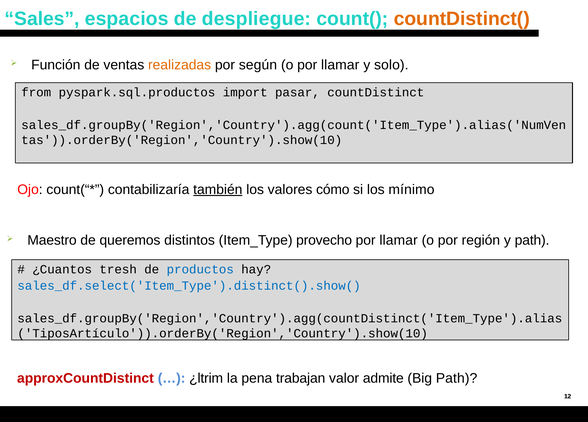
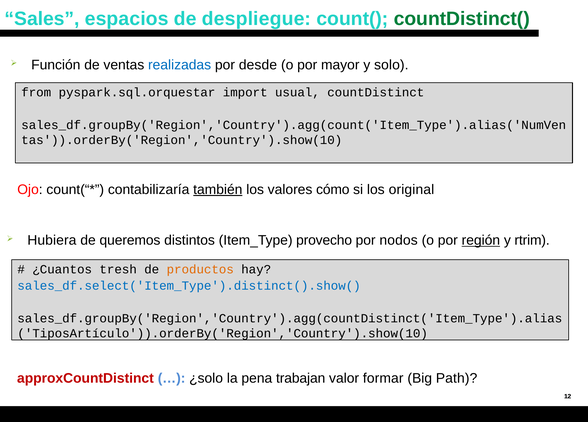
countDistinct( colour: orange -> green
realizadas colour: orange -> blue
según: según -> desde
o por llamar: llamar -> mayor
pyspark.sql.productos: pyspark.sql.productos -> pyspark.sql.orquestar
pasar: pasar -> usual
mínimo: mínimo -> original
Maestro: Maestro -> Hubiera
llamar at (399, 240): llamar -> nodos
región underline: none -> present
y path: path -> rtrim
productos colour: blue -> orange
¿ltrim: ¿ltrim -> ¿solo
admite: admite -> formar
